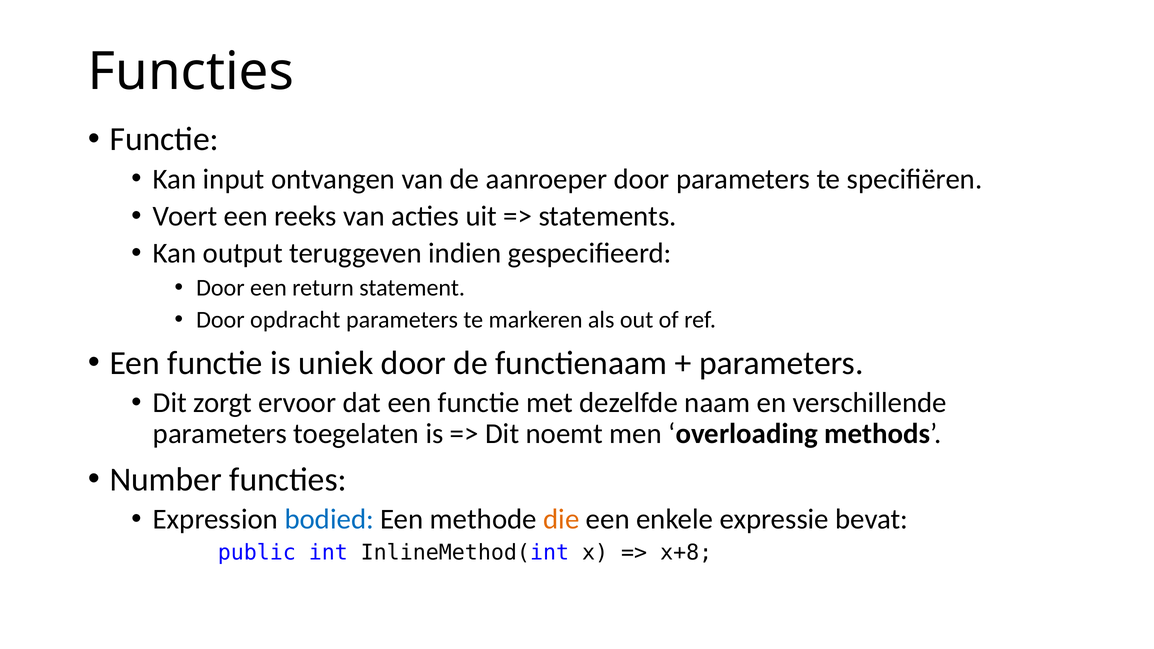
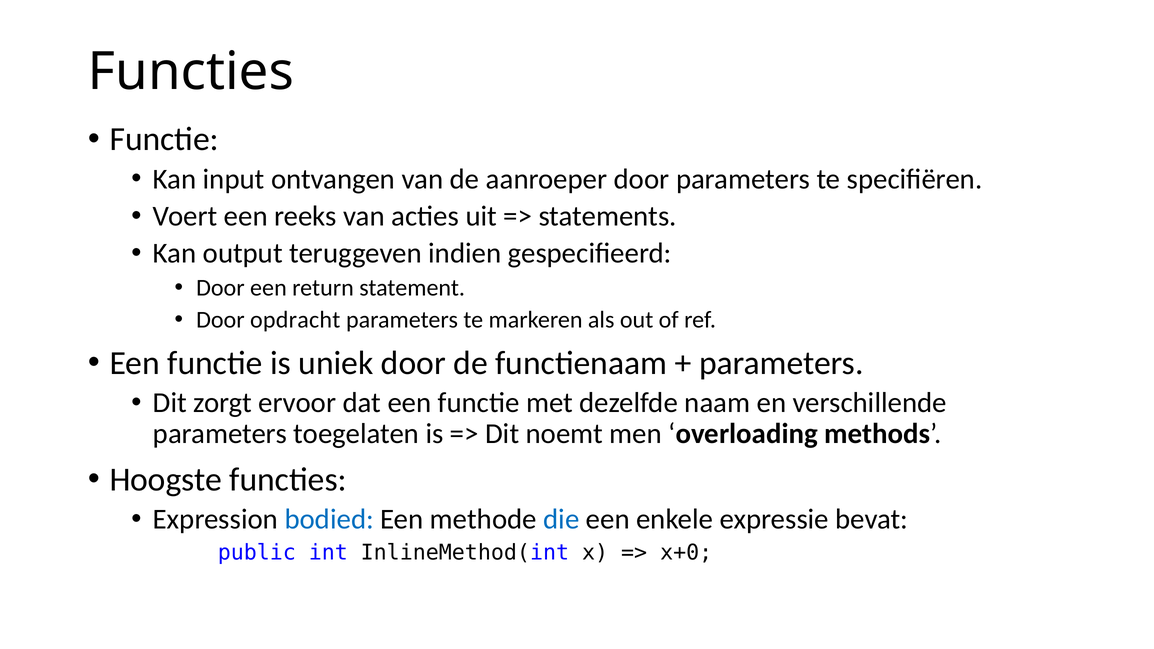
Number: Number -> Hoogste
die colour: orange -> blue
x+8: x+8 -> x+0
